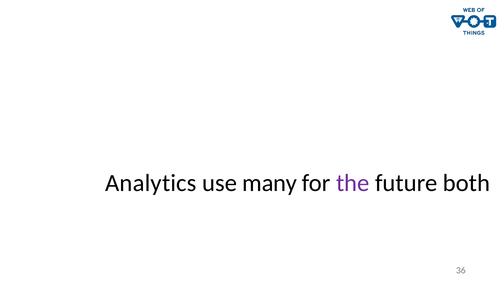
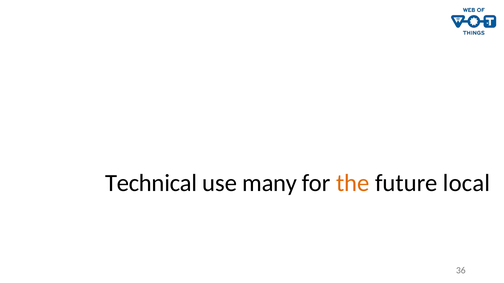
Analytics: Analytics -> Technical
the colour: purple -> orange
both: both -> local
